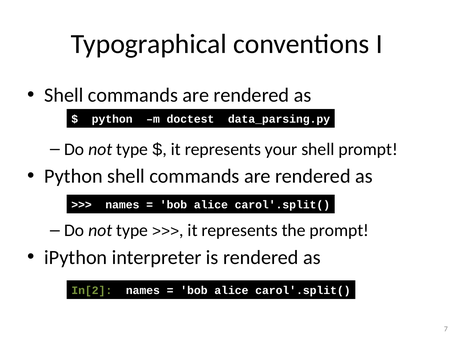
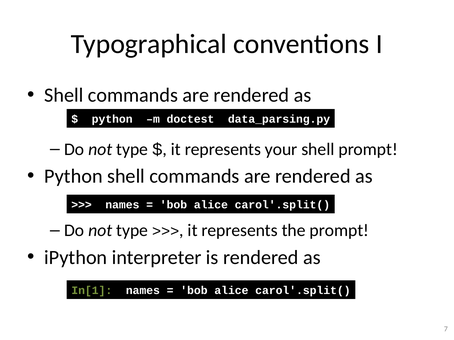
In[2: In[2 -> In[1
